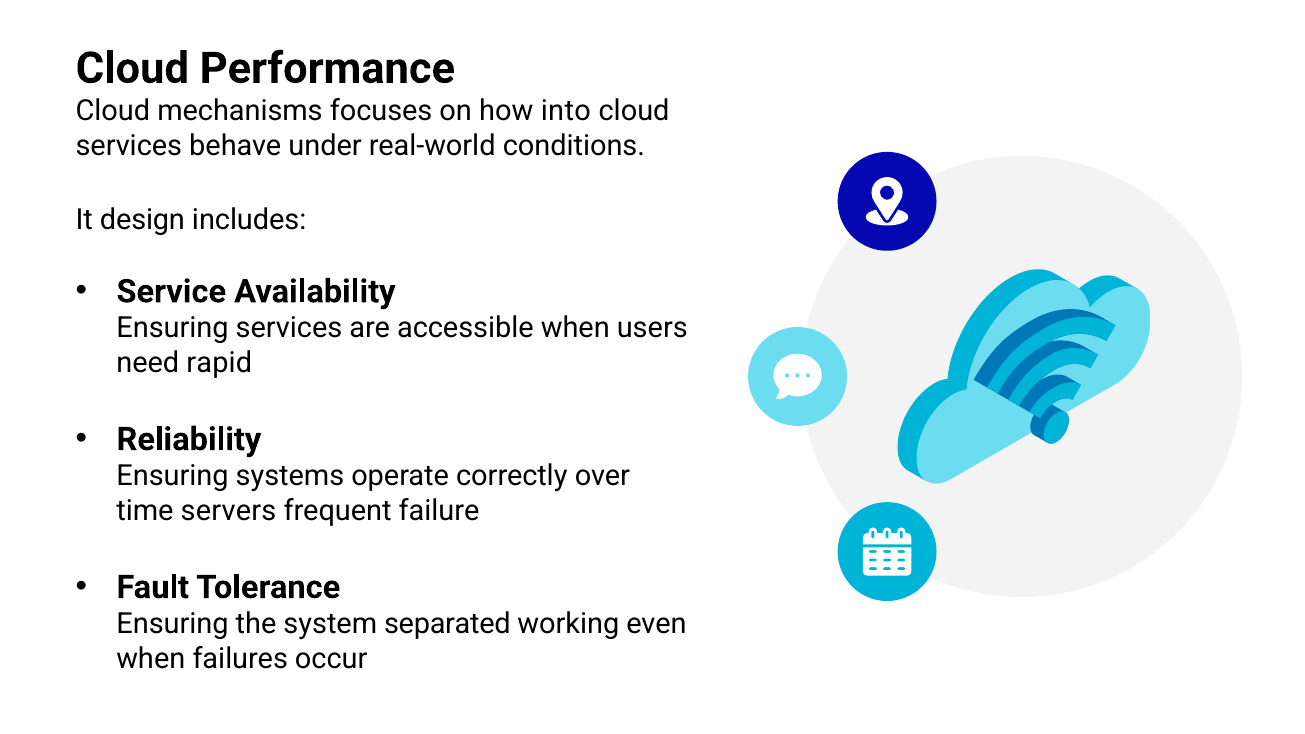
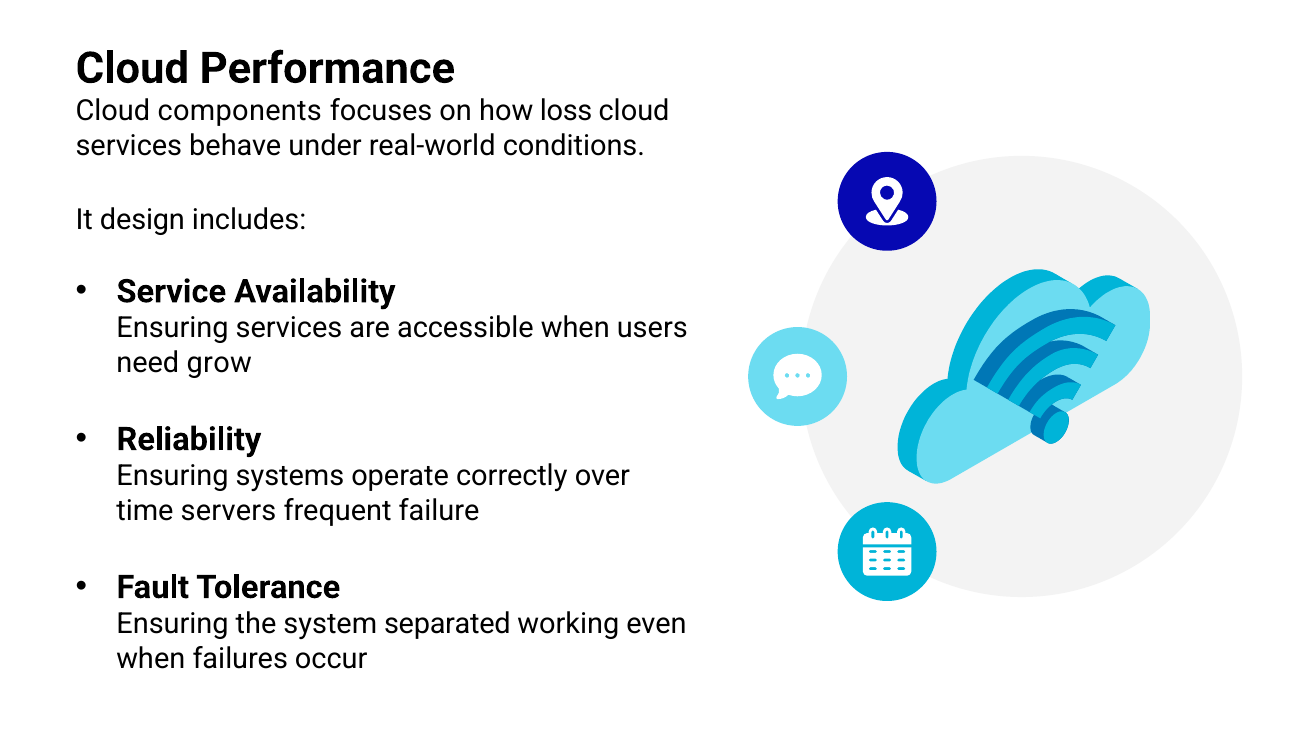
mechanisms: mechanisms -> components
into: into -> loss
rapid: rapid -> grow
